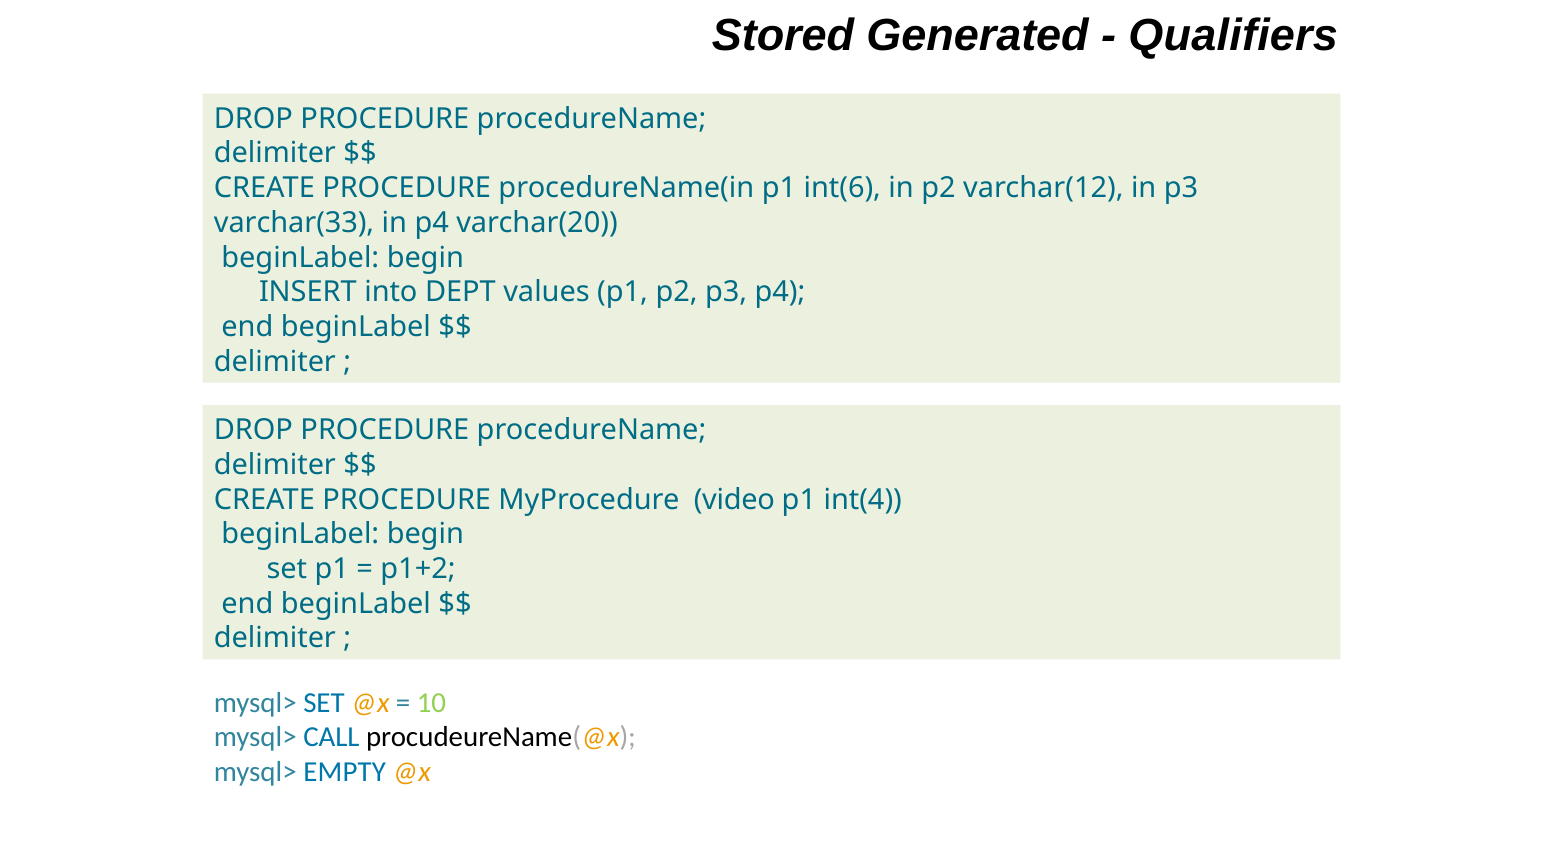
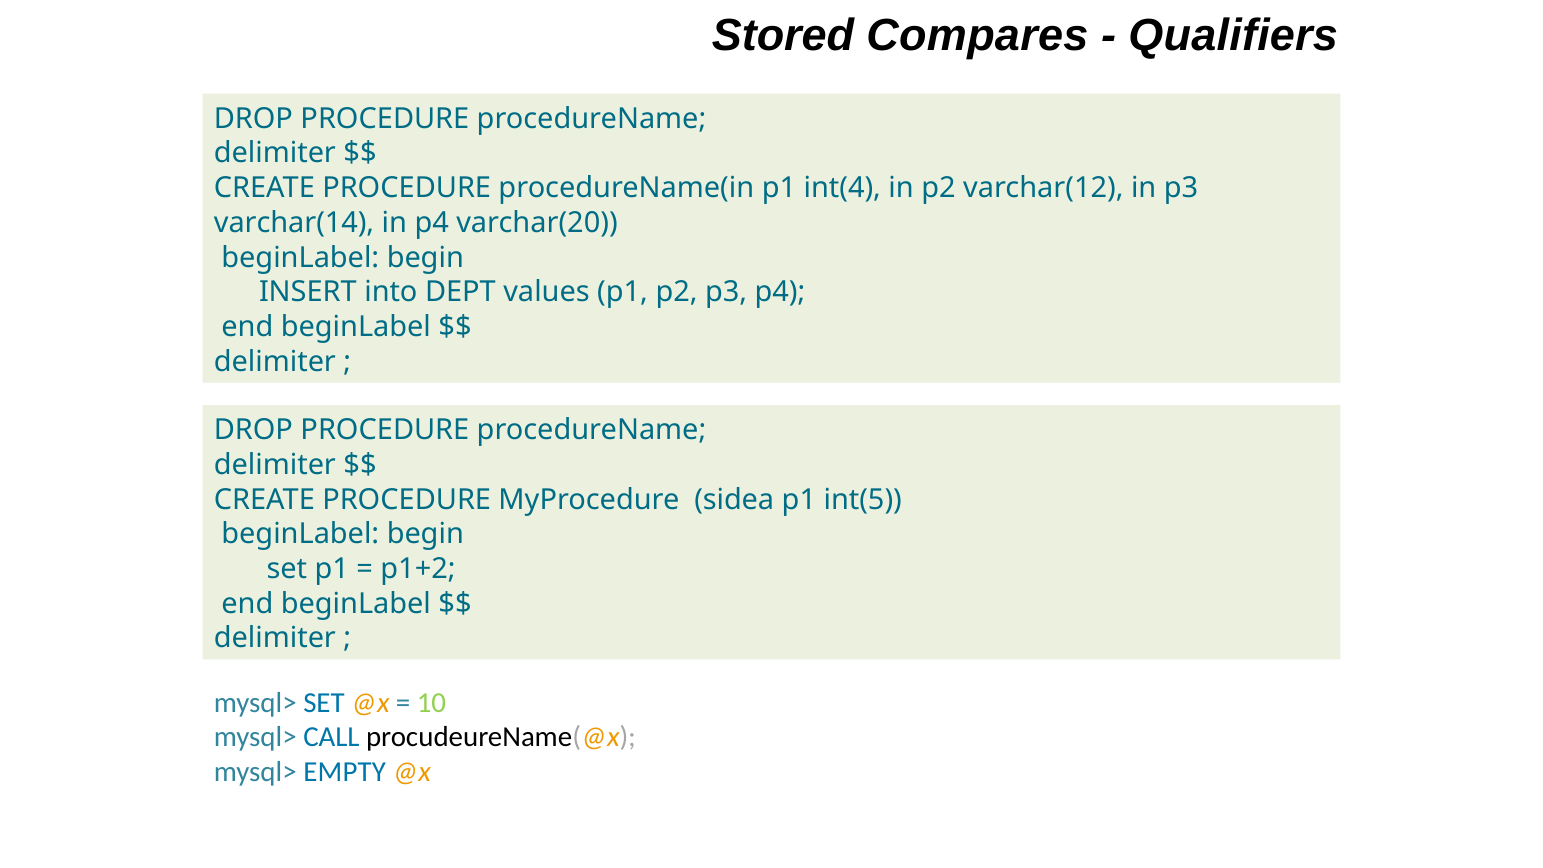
Generated: Generated -> Compares
int(6: int(6 -> int(4
varchar(33: varchar(33 -> varchar(14
video: video -> sidea
int(4: int(4 -> int(5
